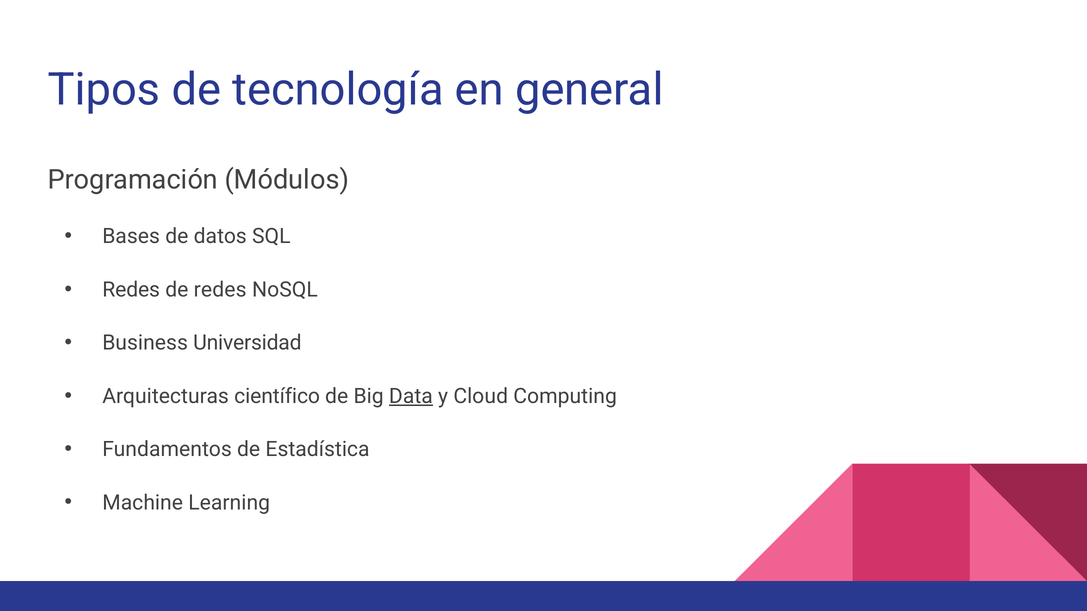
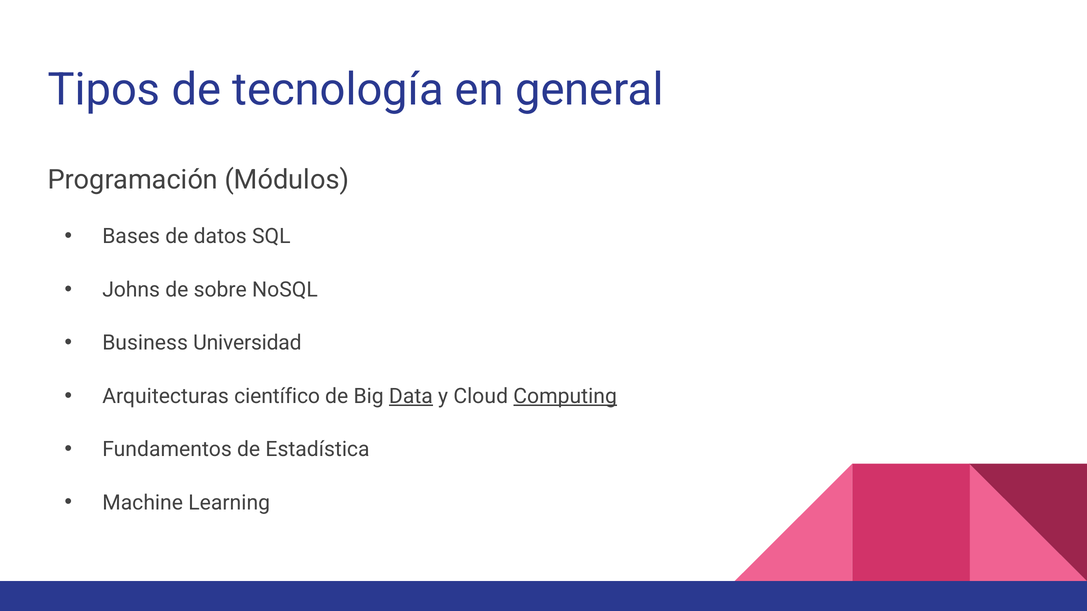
Redes at (131, 290): Redes -> Johns
de redes: redes -> sobre
Computing underline: none -> present
